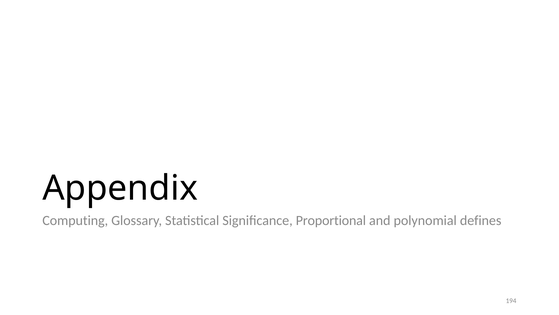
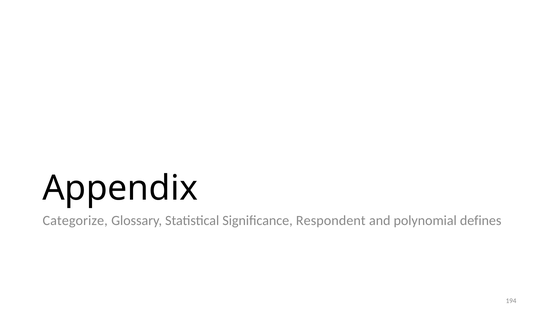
Computing: Computing -> Categorize
Proportional: Proportional -> Respondent
